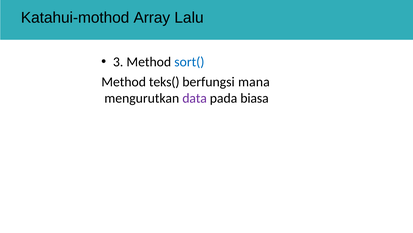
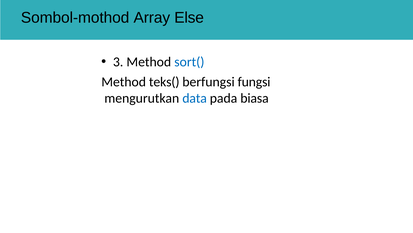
Katahui-mothod: Katahui-mothod -> Sombol-mothod
Lalu: Lalu -> Else
mana: mana -> fungsi
data colour: purple -> blue
